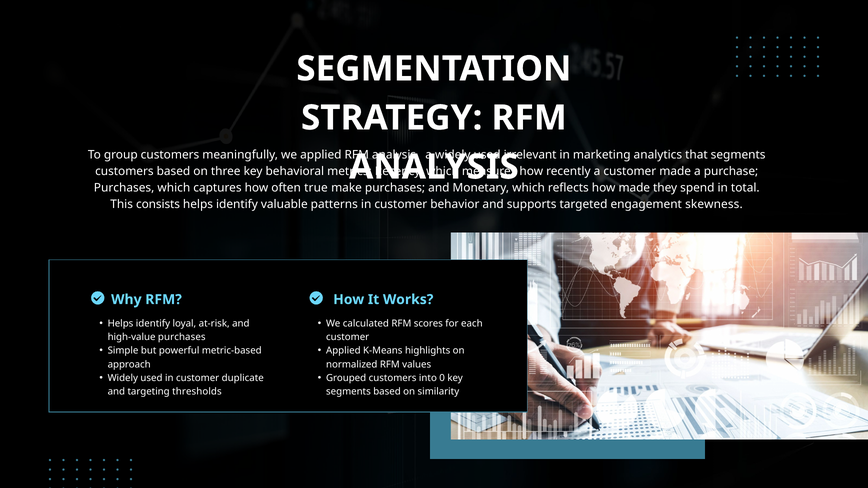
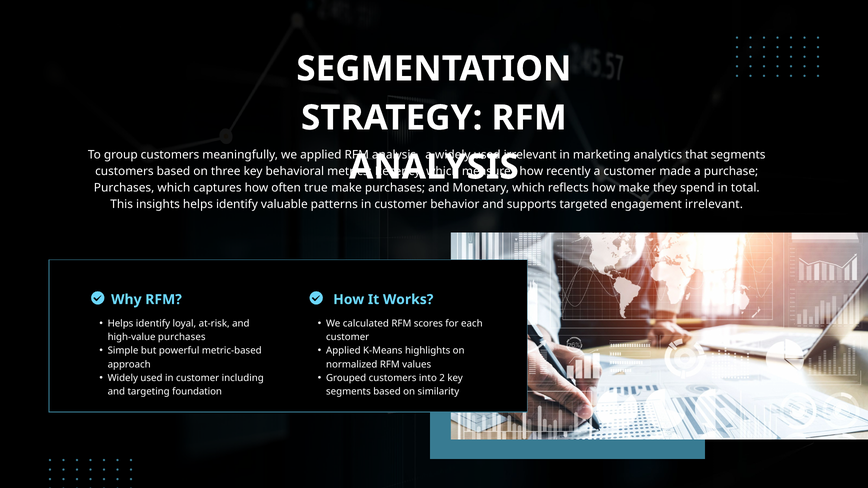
how made: made -> make
consists: consists -> insights
engagement skewness: skewness -> irrelevant
duplicate: duplicate -> including
0: 0 -> 2
thresholds: thresholds -> foundation
